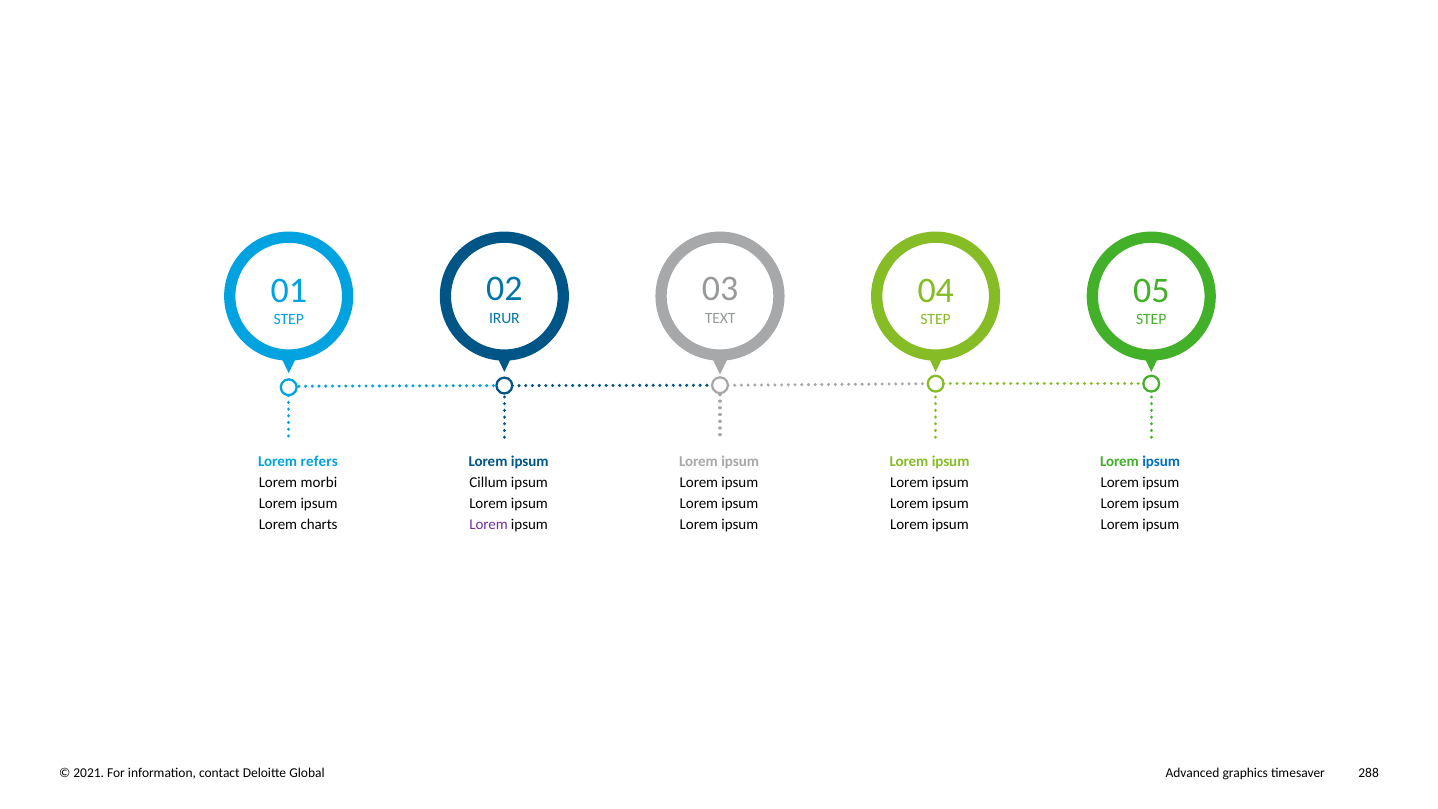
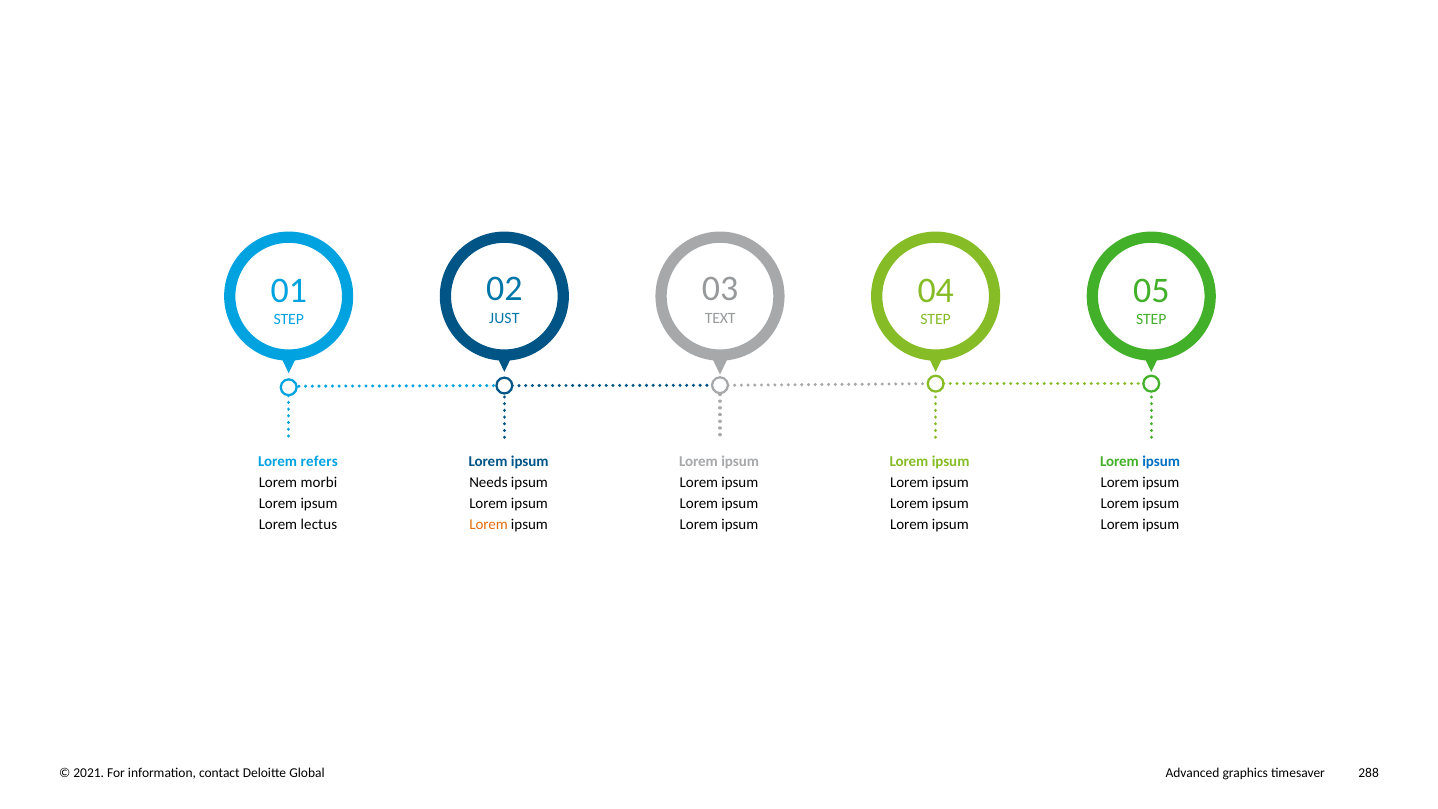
IRUR: IRUR -> JUST
Cillum: Cillum -> Needs
charts: charts -> lectus
Lorem at (489, 525) colour: purple -> orange
